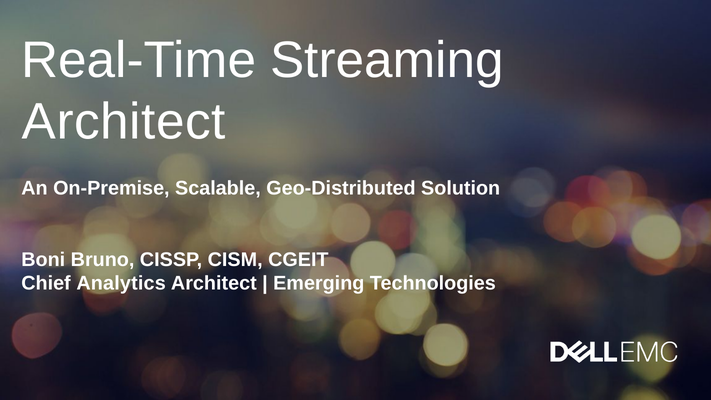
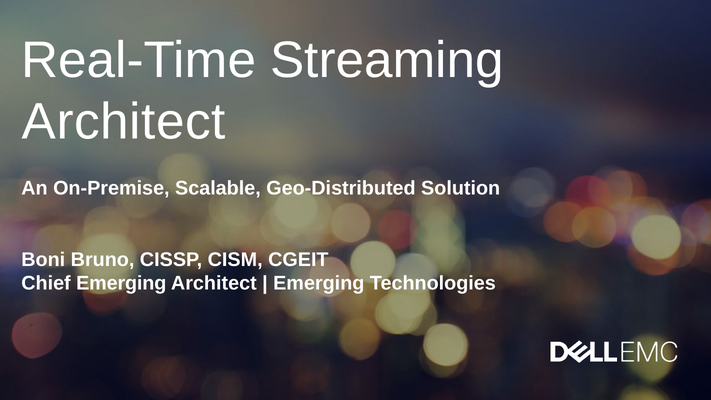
Chief Analytics: Analytics -> Emerging
